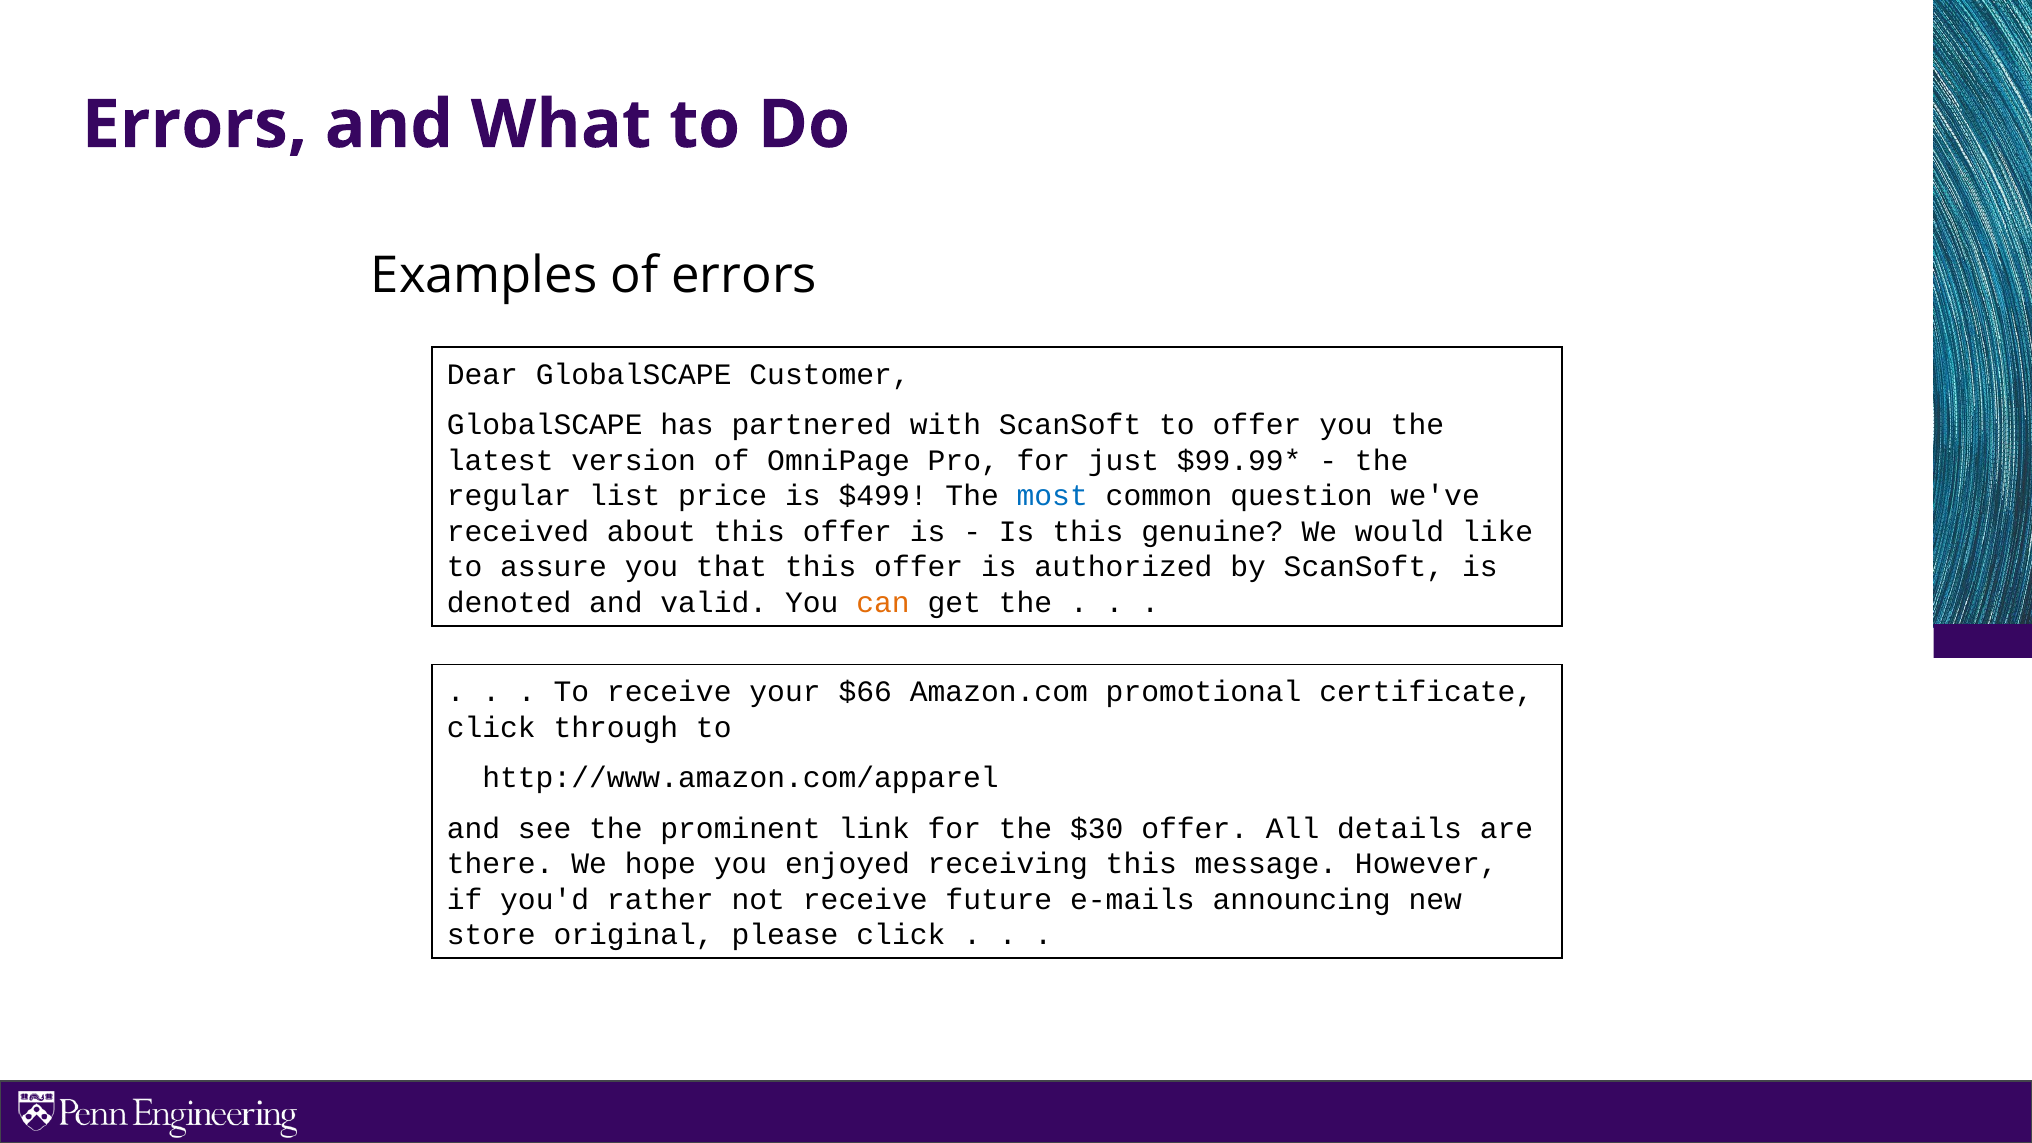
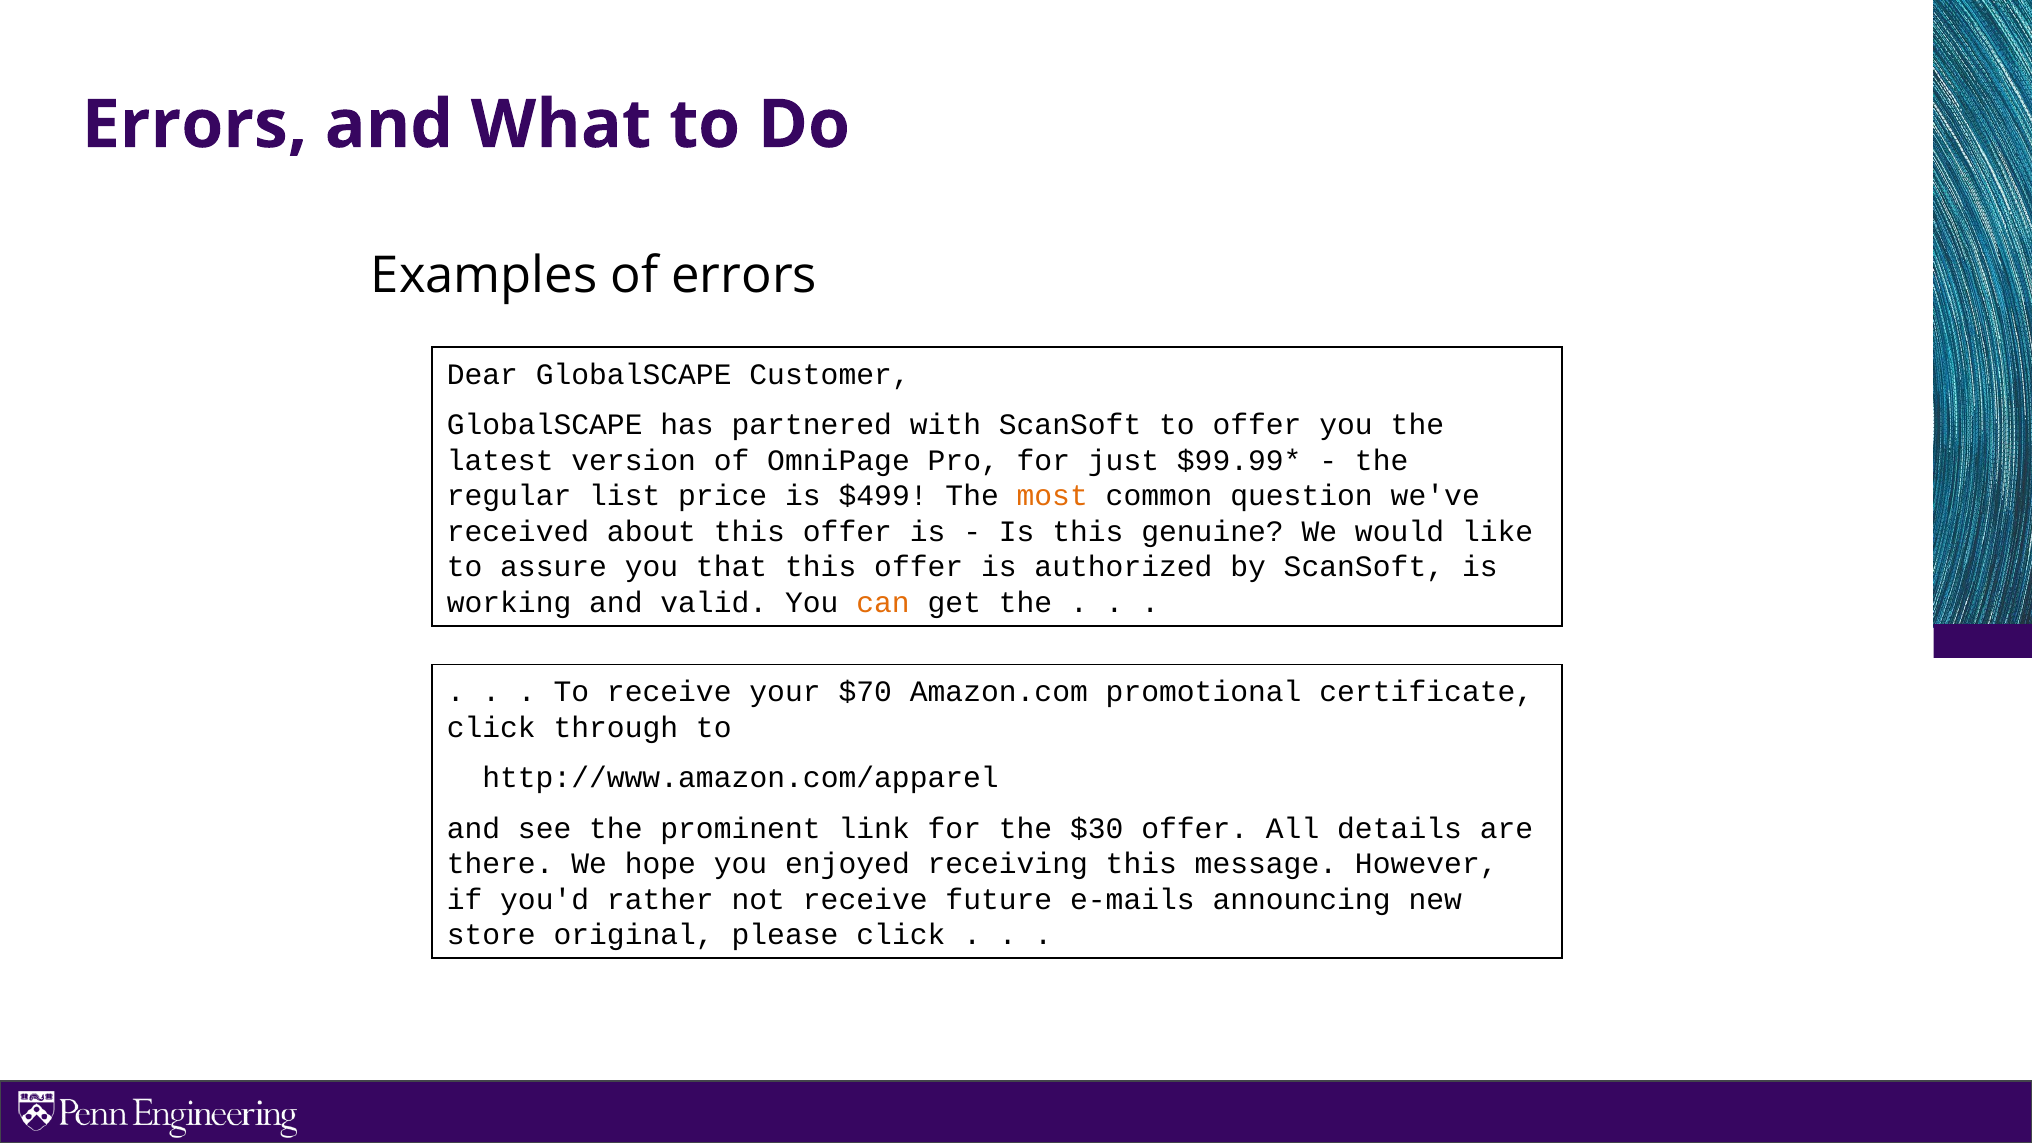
most colour: blue -> orange
denoted: denoted -> working
$66: $66 -> $70
